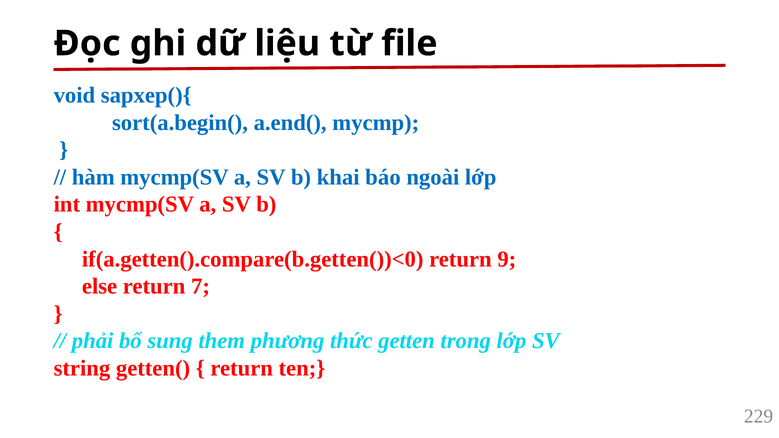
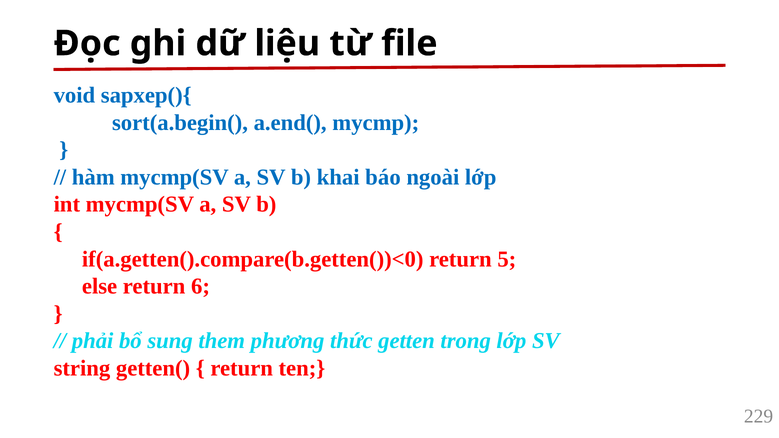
9: 9 -> 5
7: 7 -> 6
